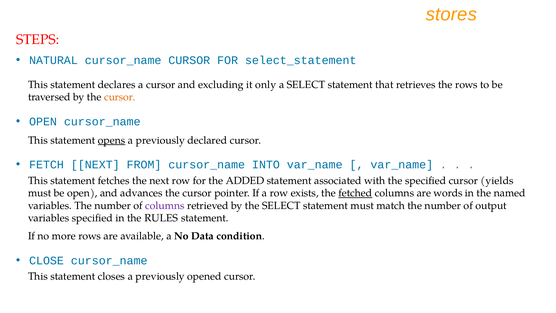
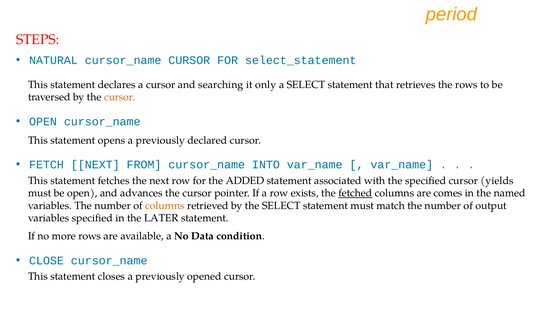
stores: stores -> period
excluding: excluding -> searching
opens underline: present -> none
words: words -> comes
columns at (165, 205) colour: purple -> orange
RULES: RULES -> LATER
